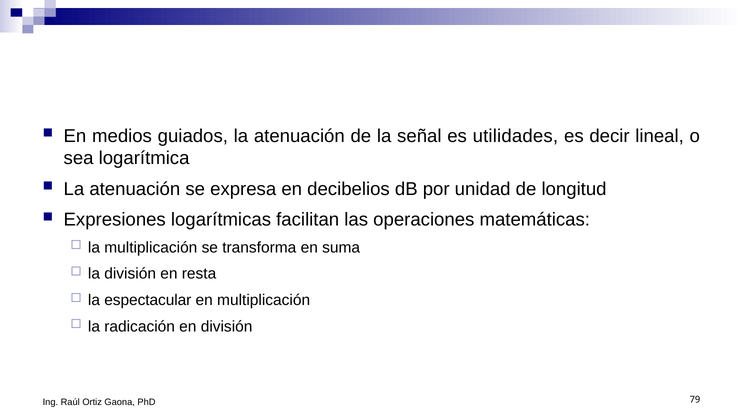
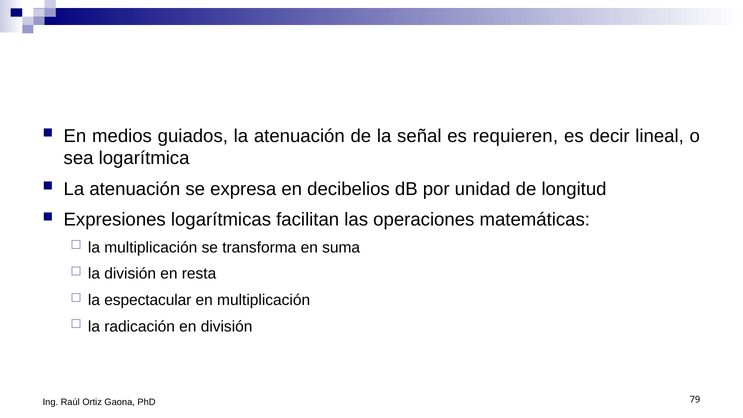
utilidades: utilidades -> requieren
